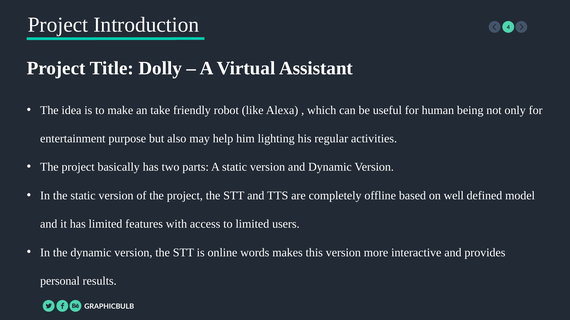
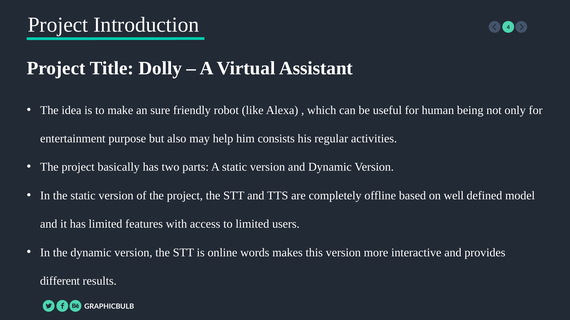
take: take -> sure
lighting: lighting -> consists
personal: personal -> different
